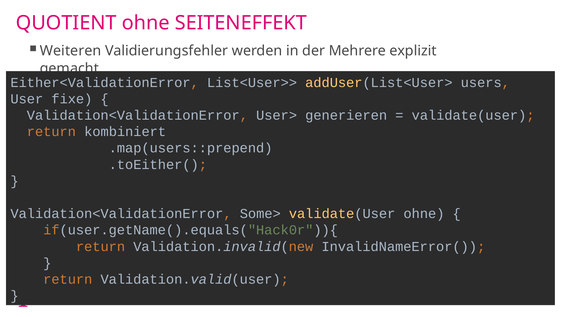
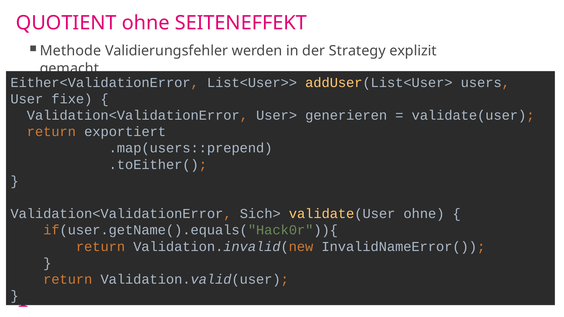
Weiteren: Weiteren -> Methode
Mehrere: Mehrere -> Strategy
kombiniert: kombiniert -> exportiert
Some>: Some> -> Sich>
